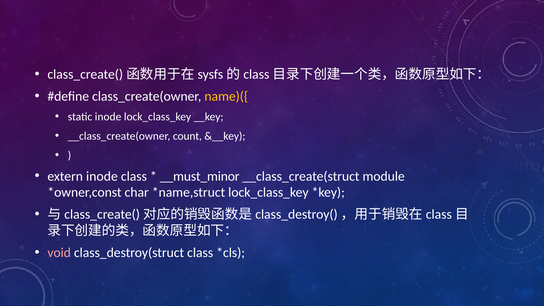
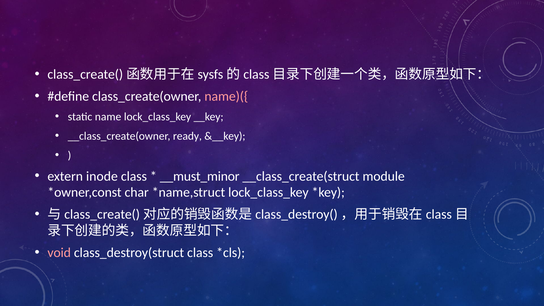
name)({ colour: yellow -> pink
static inode: inode -> name
count: count -> ready
